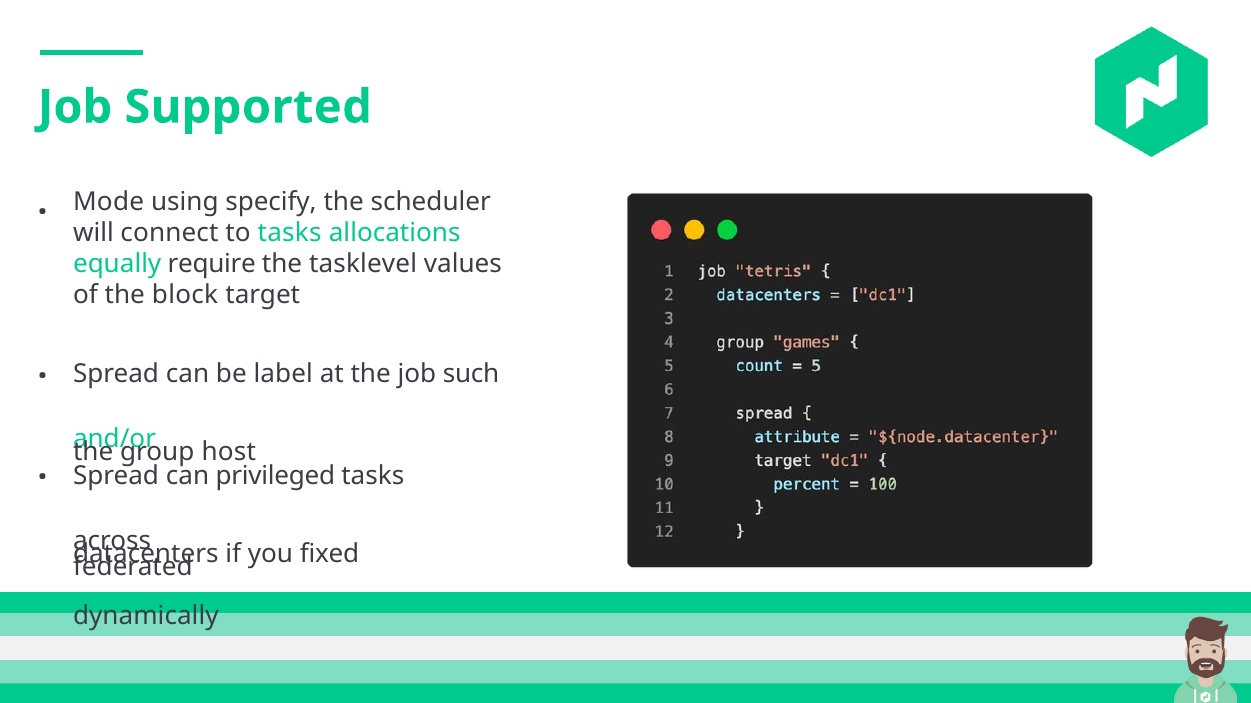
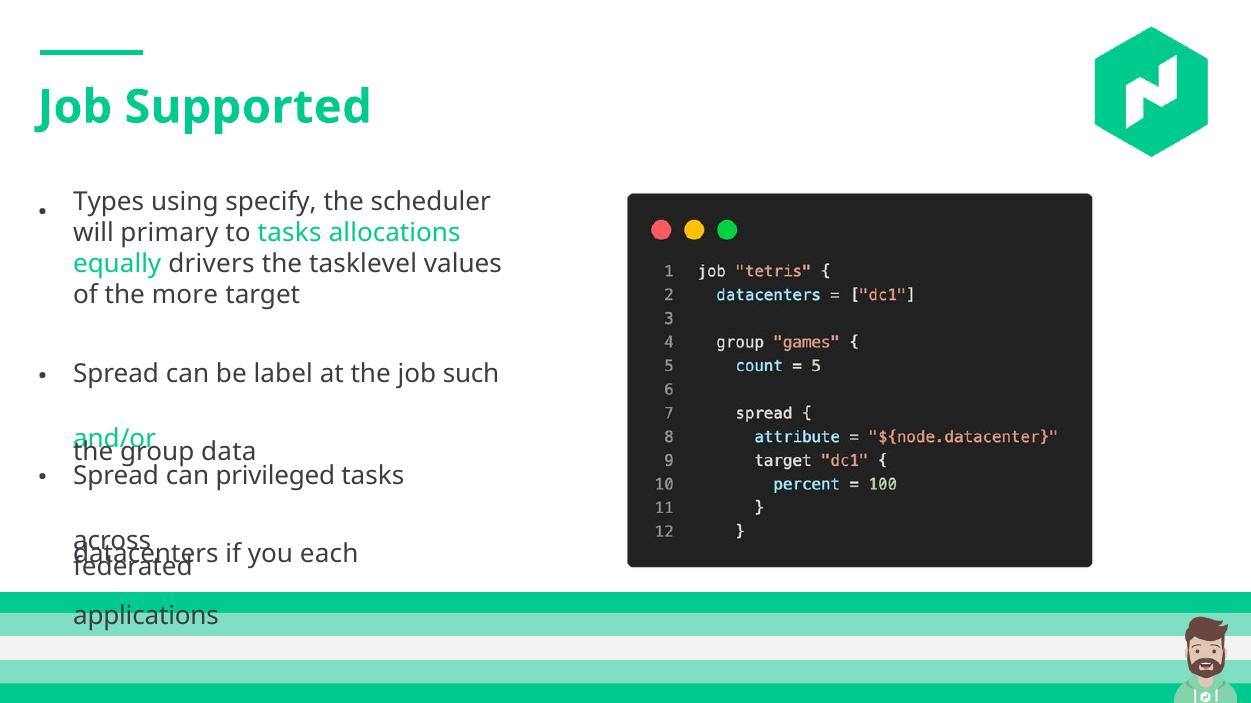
Mode: Mode -> Types
connect: connect -> primary
require: require -> drivers
block: block -> more
host: host -> data
fixed: fixed -> each
dynamically: dynamically -> applications
